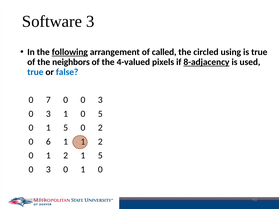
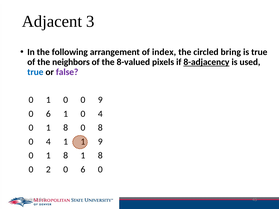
Software: Software -> Adjacent
following underline: present -> none
called: called -> index
using: using -> bring
4-valued: 4-valued -> 8-valued
false colour: blue -> purple
7 at (48, 100): 7 -> 1
0 0 3: 3 -> 9
3 at (48, 114): 3 -> 6
1 0 5: 5 -> 4
5 at (66, 128): 5 -> 8
0 2: 2 -> 8
6 at (48, 142): 6 -> 4
2 at (100, 142): 2 -> 9
2 at (66, 156): 2 -> 8
5 at (100, 156): 5 -> 8
3 at (48, 170): 3 -> 2
1 at (83, 170): 1 -> 6
